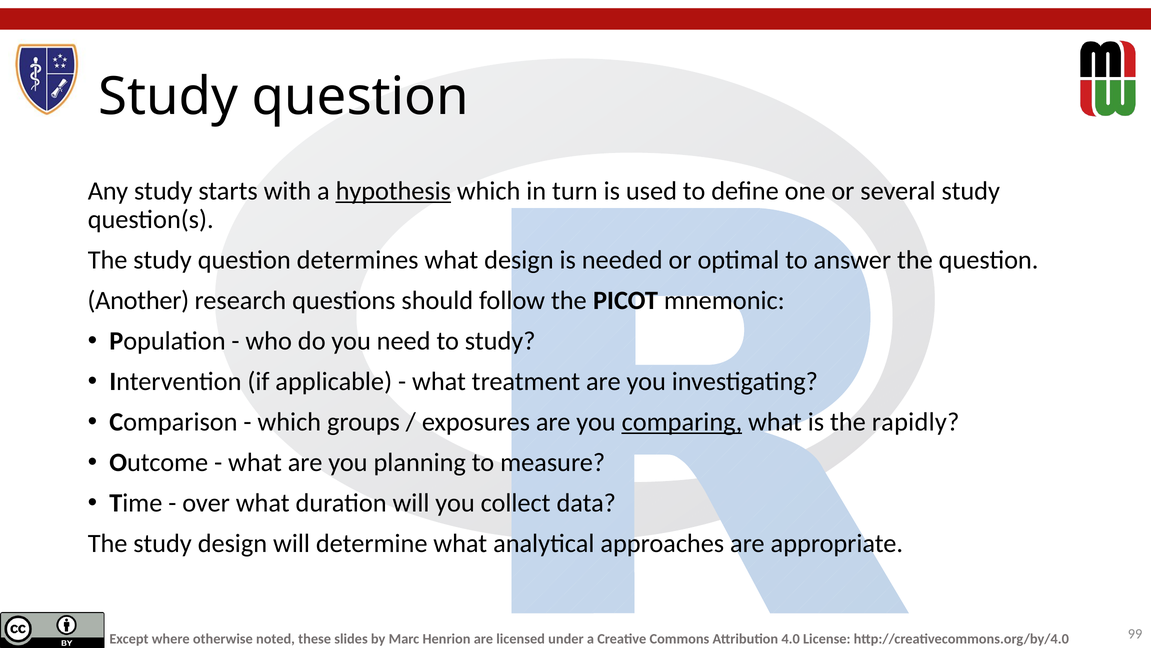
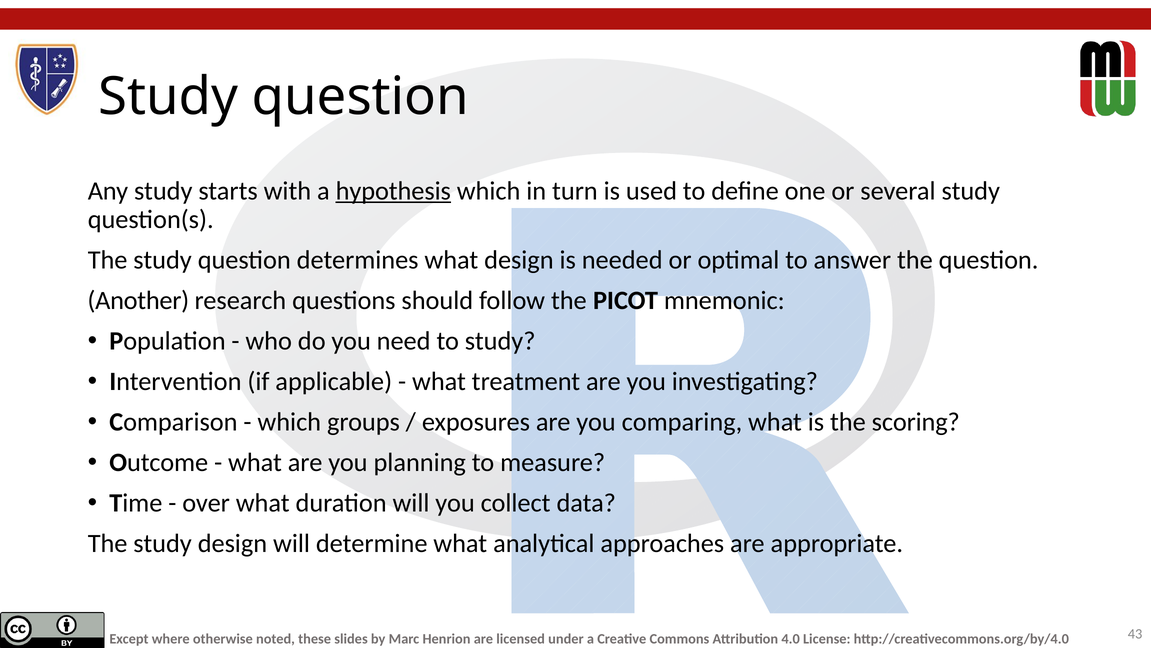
comparing underline: present -> none
rapidly: rapidly -> scoring
99: 99 -> 43
